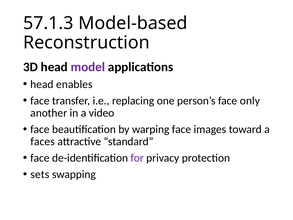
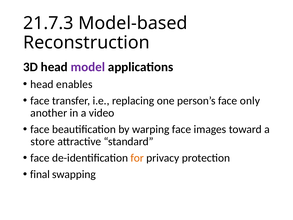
57.1.3: 57.1.3 -> 21.7.3
faces: faces -> store
for colour: purple -> orange
sets: sets -> final
